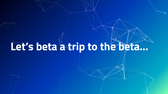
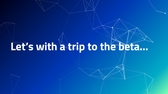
beta: beta -> with
